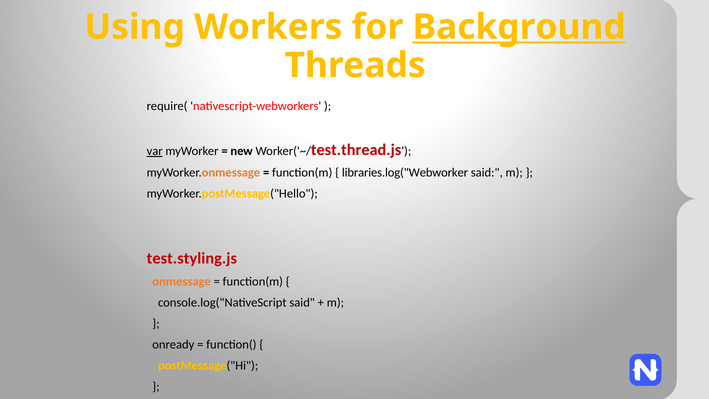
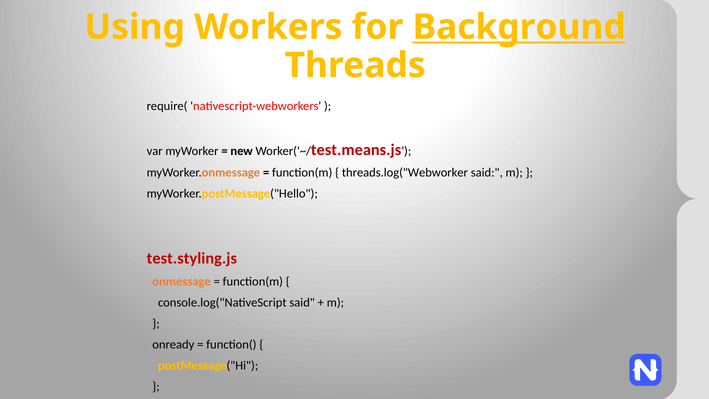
var underline: present -> none
test.thread.js: test.thread.js -> test.means.js
libraries.log("Webworker: libraries.log("Webworker -> threads.log("Webworker
